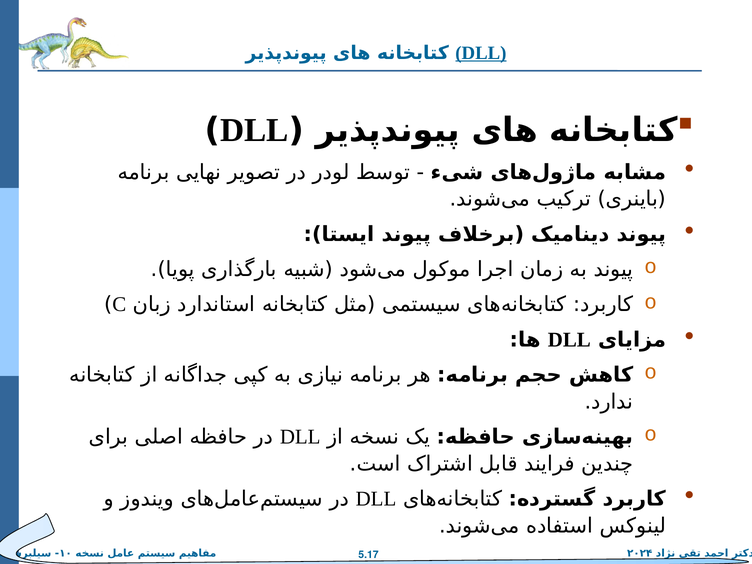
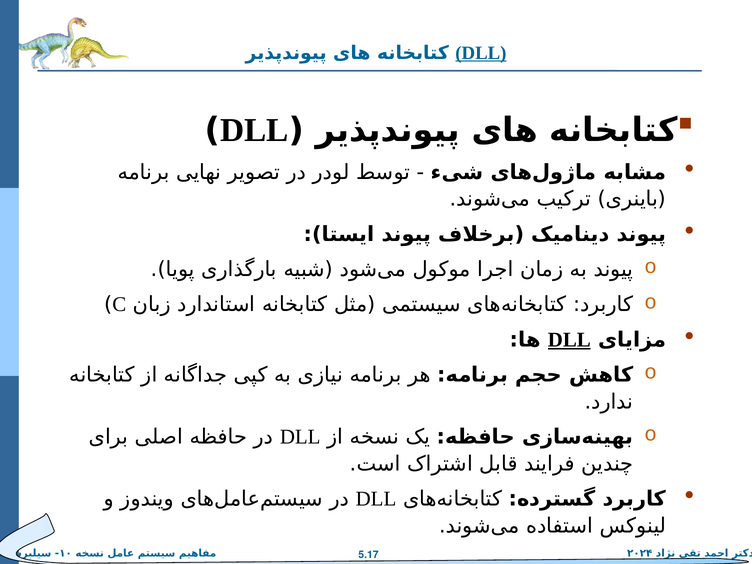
DLL at (569, 340) underline: none -> present
